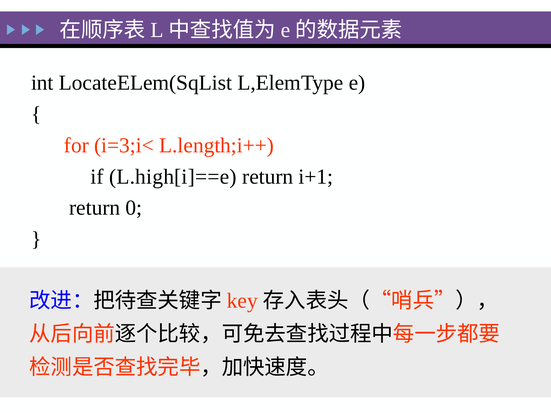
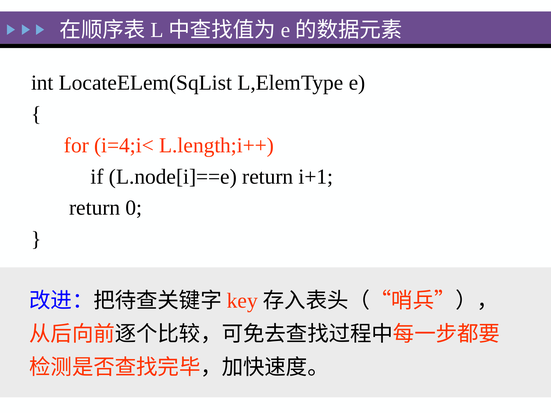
i=3;i<: i=3;i< -> i=4;i<
L.high[i]==e: L.high[i]==e -> L.node[i]==e
